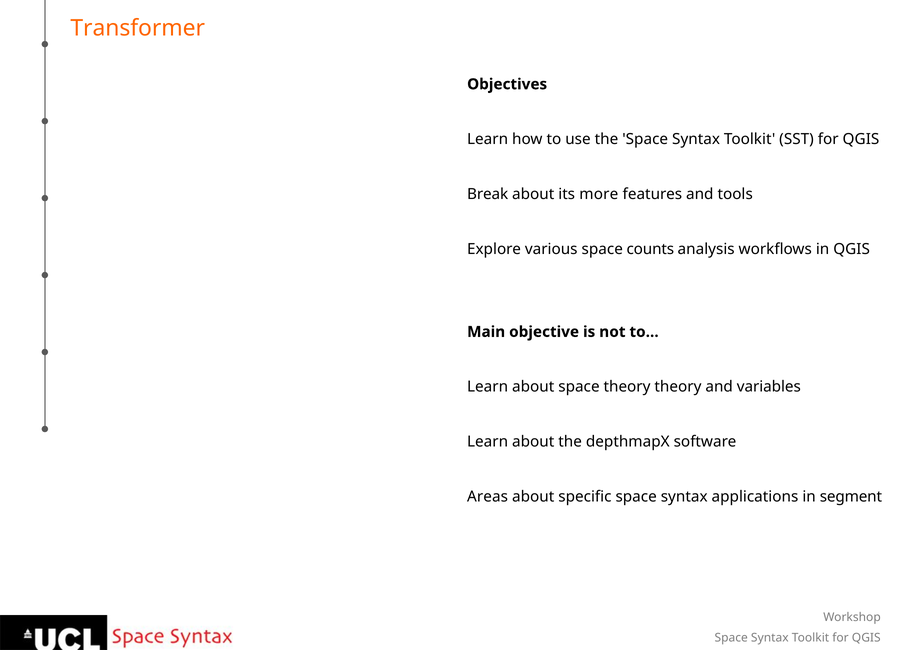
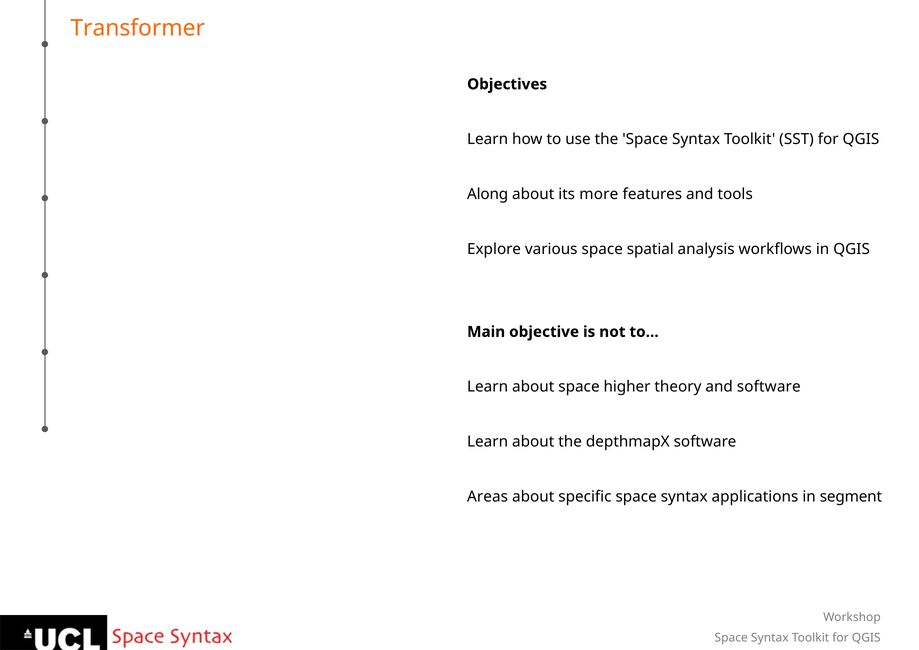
Break: Break -> Along
counts: counts -> spatial
space theory: theory -> higher
and variables: variables -> software
